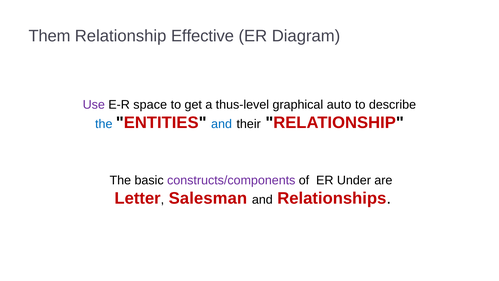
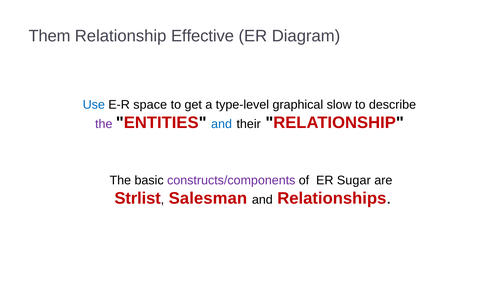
Use colour: purple -> blue
thus-level: thus-level -> type-level
auto: auto -> slow
the at (104, 124) colour: blue -> purple
Under: Under -> Sugar
Letter: Letter -> Strlist
